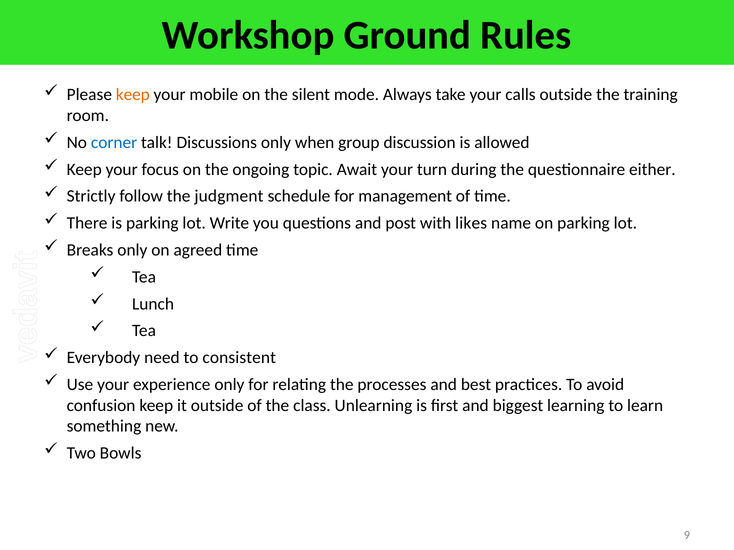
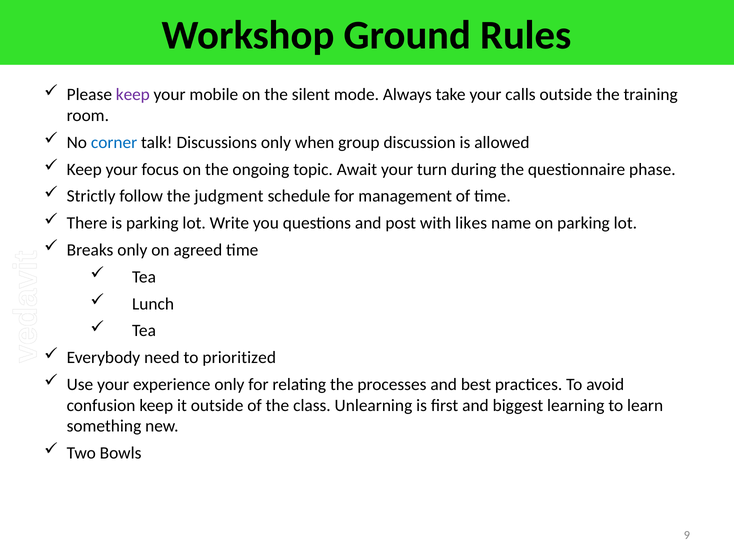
keep at (133, 95) colour: orange -> purple
either: either -> phase
consistent: consistent -> prioritized
